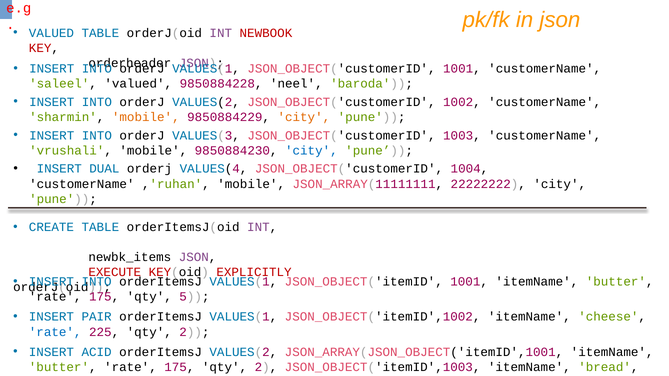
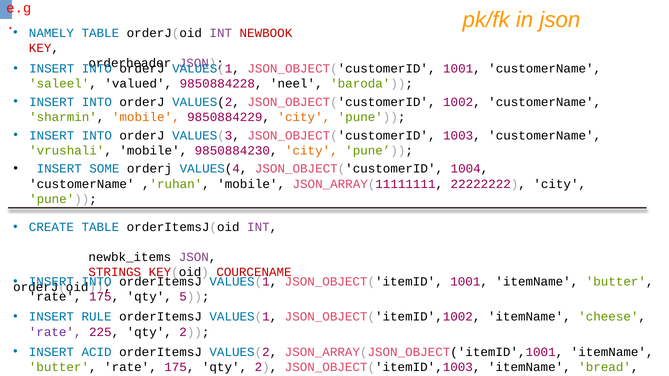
VALUED at (51, 33): VALUED -> NAMELY
city at (311, 151) colour: blue -> orange
DUAL: DUAL -> SOME
EXECUTE: EXECUTE -> STRINGS
EXPLICITLY: EXPLICITLY -> COURCENAME
PAIR: PAIR -> RULE
rate at (55, 332) colour: blue -> purple
